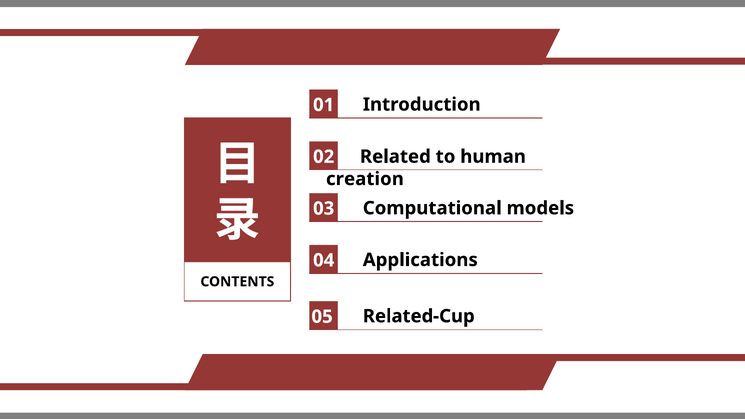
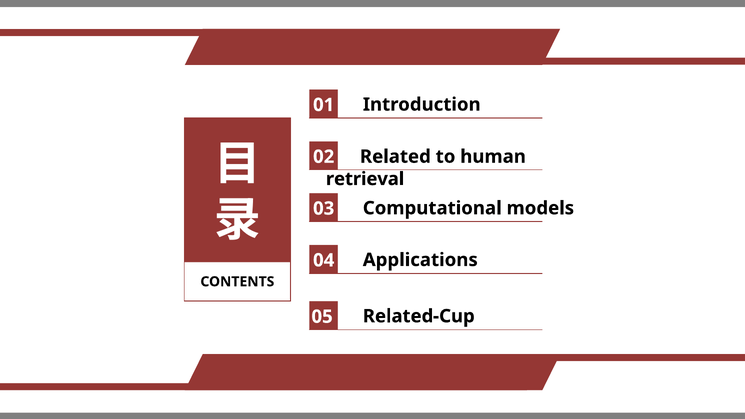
creation: creation -> retrieval
